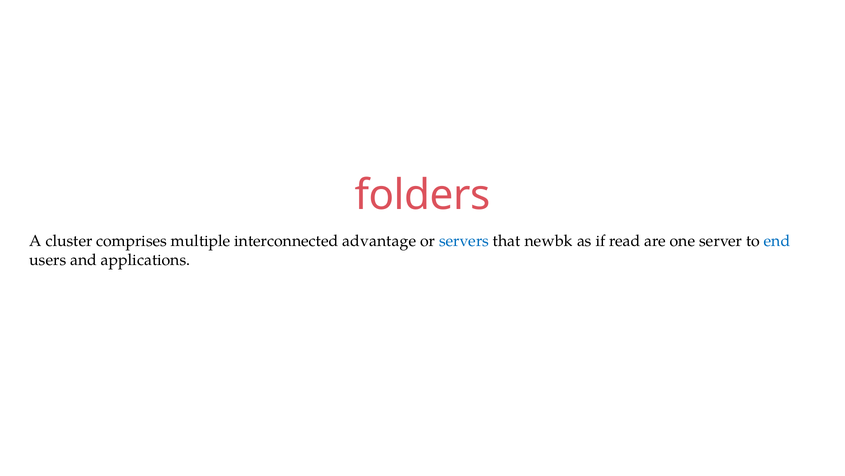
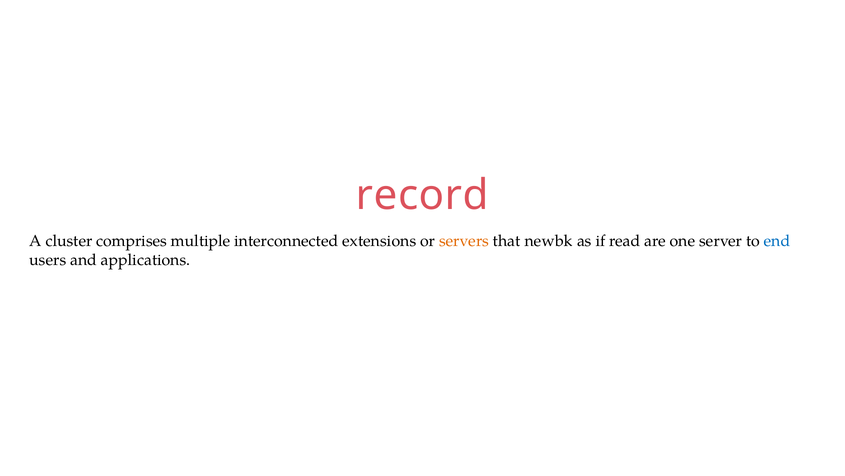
folders: folders -> record
advantage: advantage -> extensions
servers colour: blue -> orange
